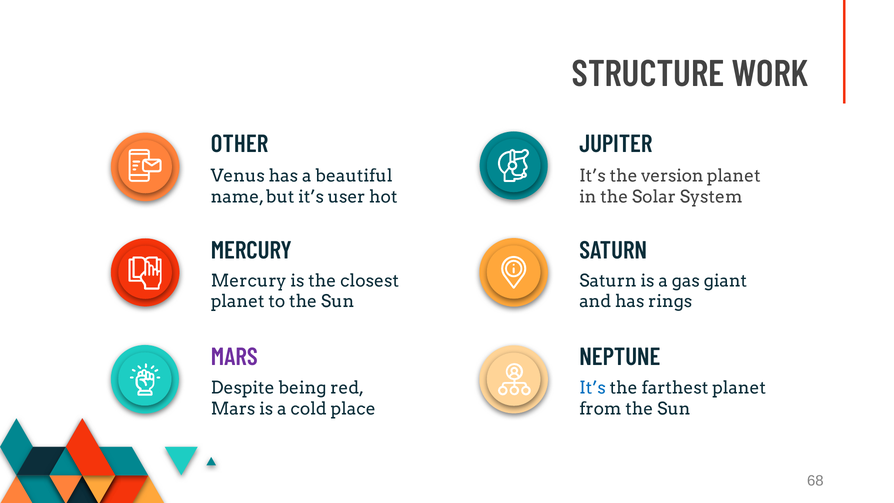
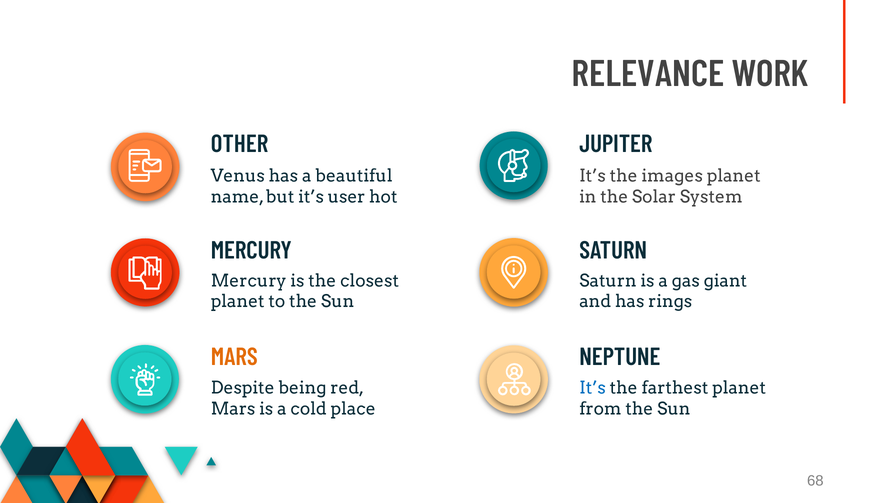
STRUCTURE: STRUCTURE -> RELEVANCE
version: version -> images
MARS at (234, 357) colour: purple -> orange
